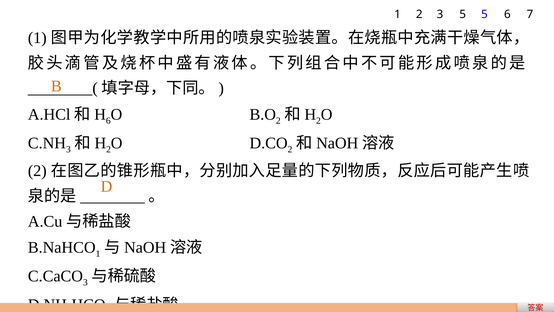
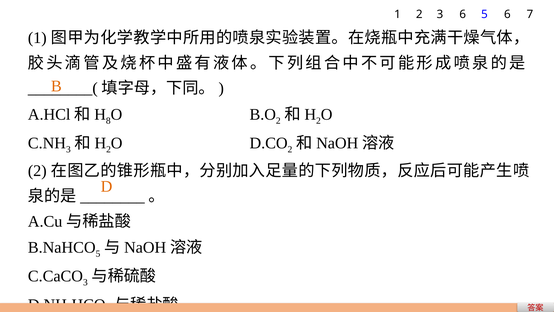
3 5: 5 -> 6
6 at (108, 121): 6 -> 8
1 at (98, 254): 1 -> 5
